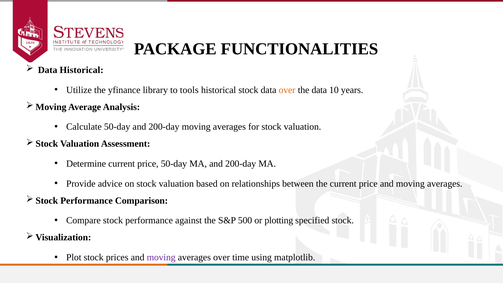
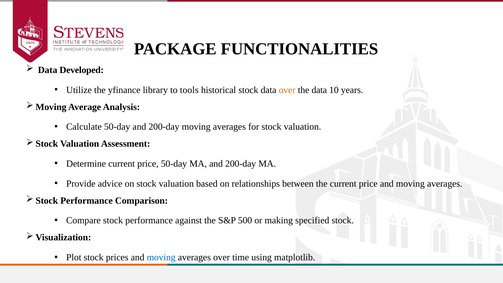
Data Historical: Historical -> Developed
plotting: plotting -> making
moving at (161, 257) colour: purple -> blue
